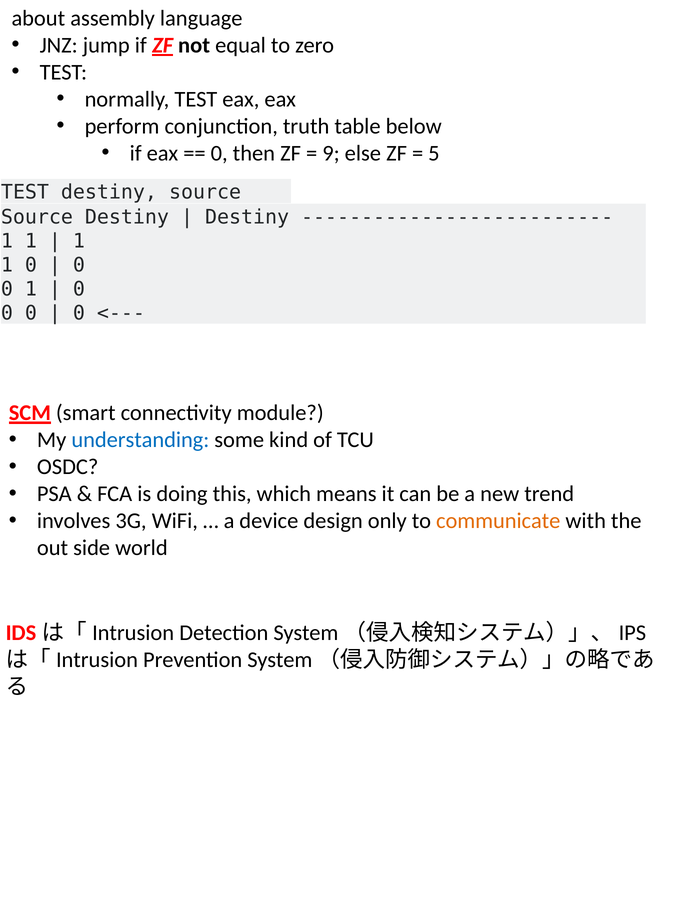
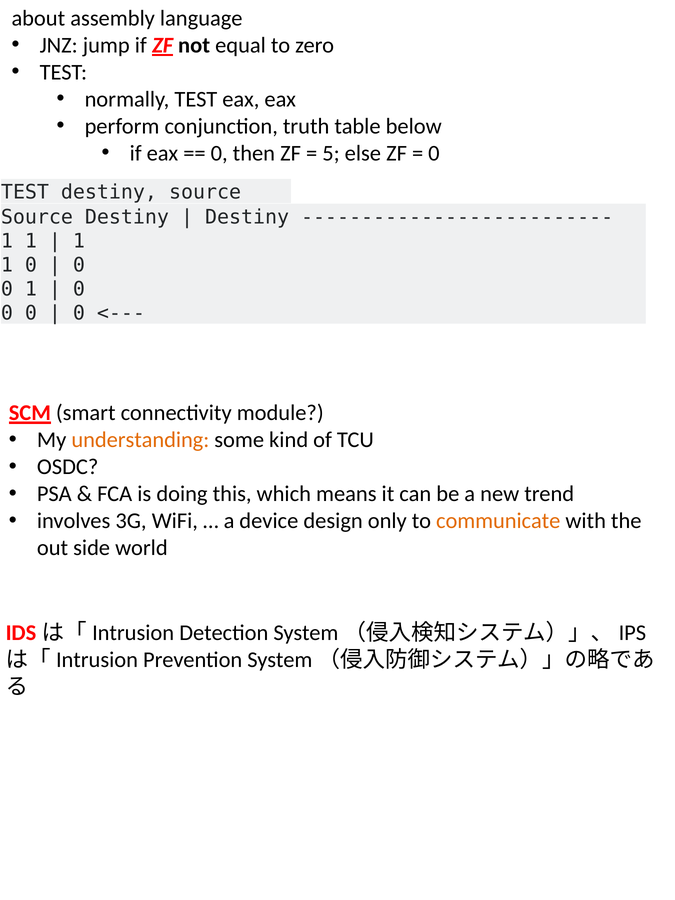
9: 9 -> 5
5 at (434, 153): 5 -> 0
understanding colour: blue -> orange
